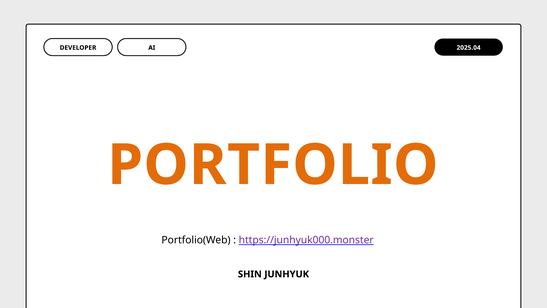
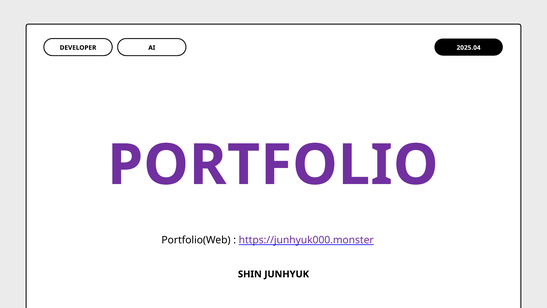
PORTFOLIO colour: orange -> purple
